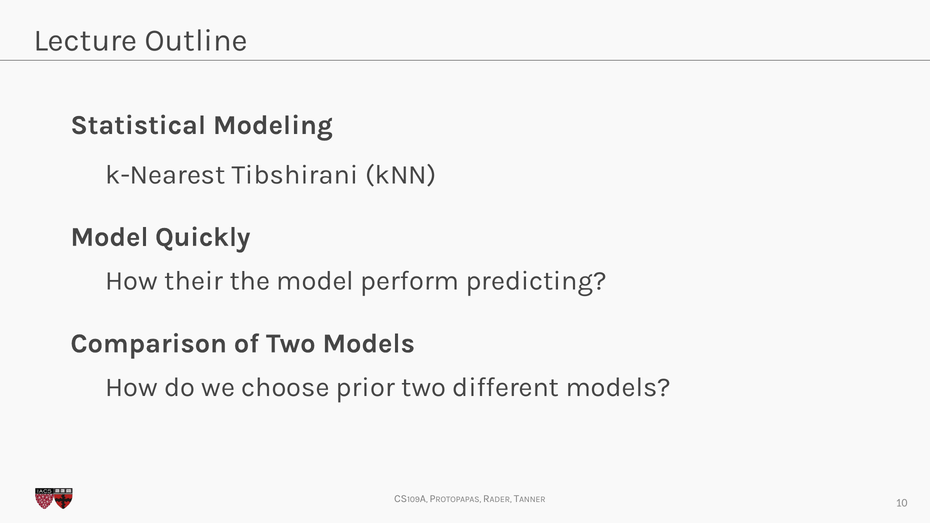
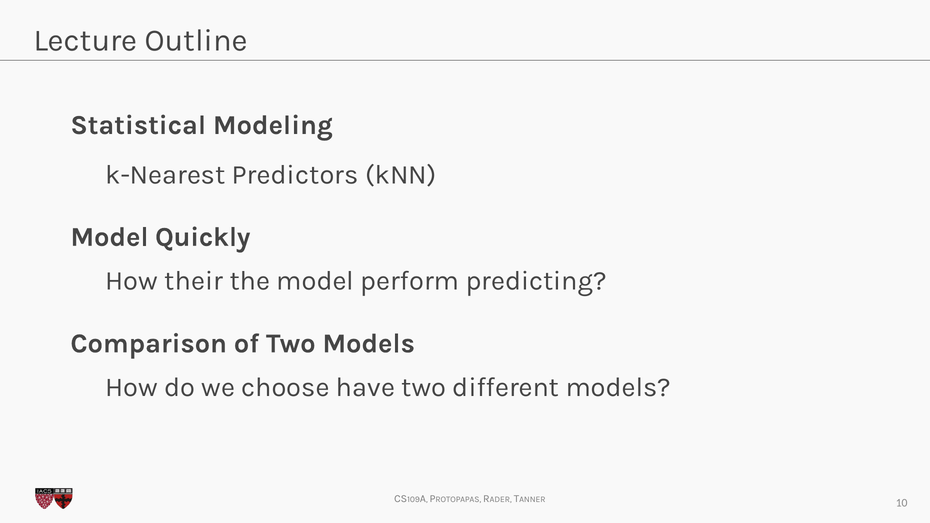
Tibshirani: Tibshirani -> Predictors
prior: prior -> have
